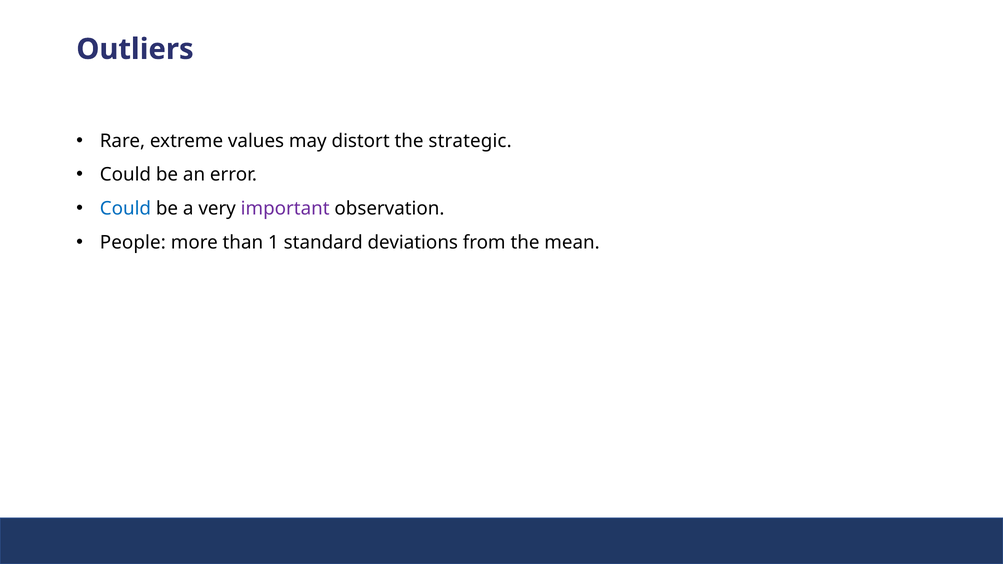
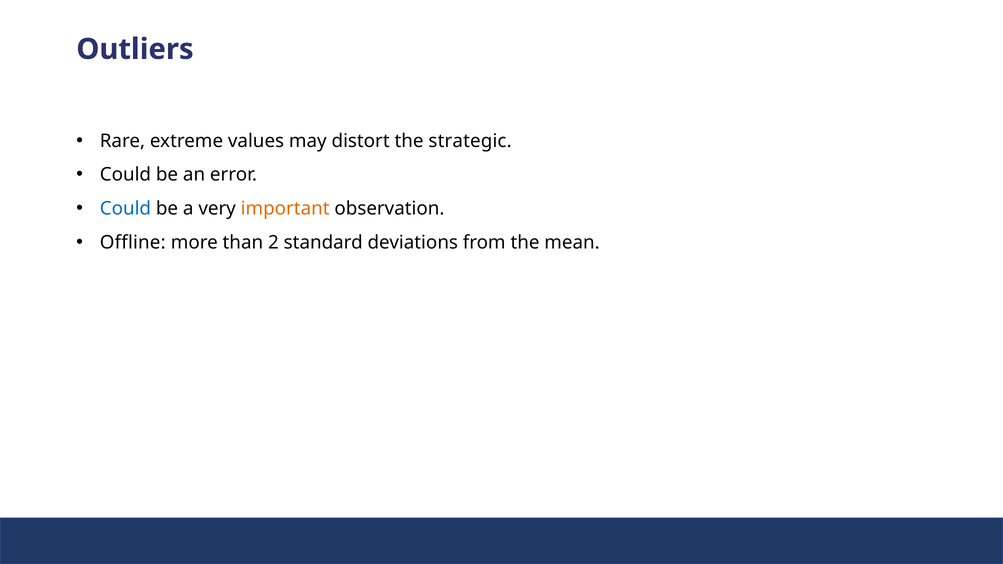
important colour: purple -> orange
People: People -> Offline
1: 1 -> 2
